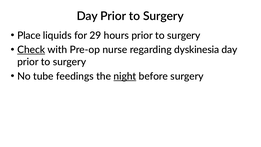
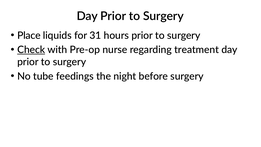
29: 29 -> 31
dyskinesia: dyskinesia -> treatment
night underline: present -> none
